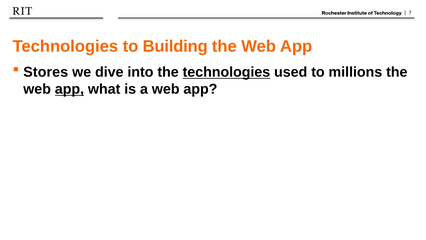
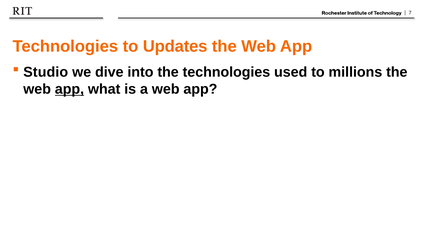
Building: Building -> Updates
Stores: Stores -> Studio
technologies at (226, 72) underline: present -> none
